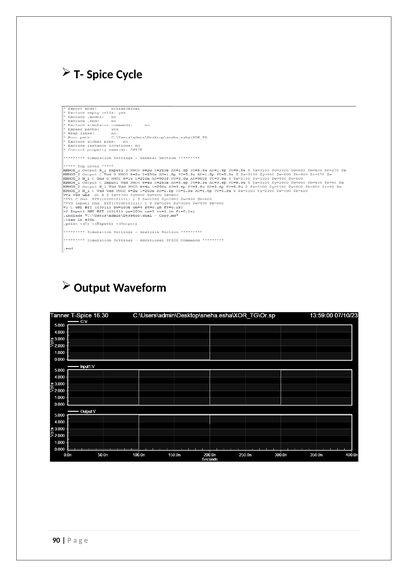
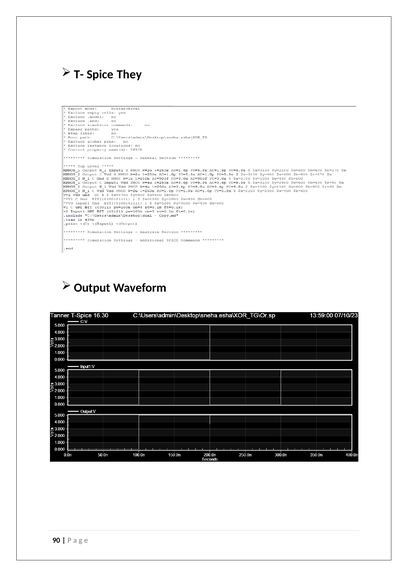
Cycle: Cycle -> They
